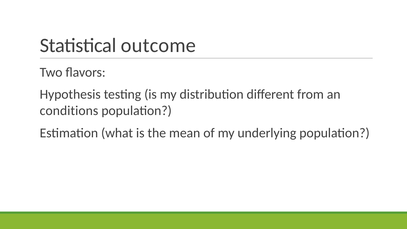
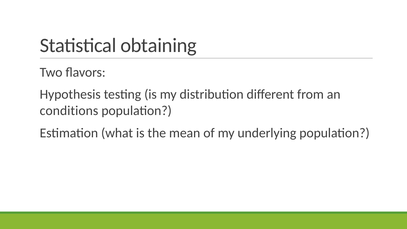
outcome: outcome -> obtaining
